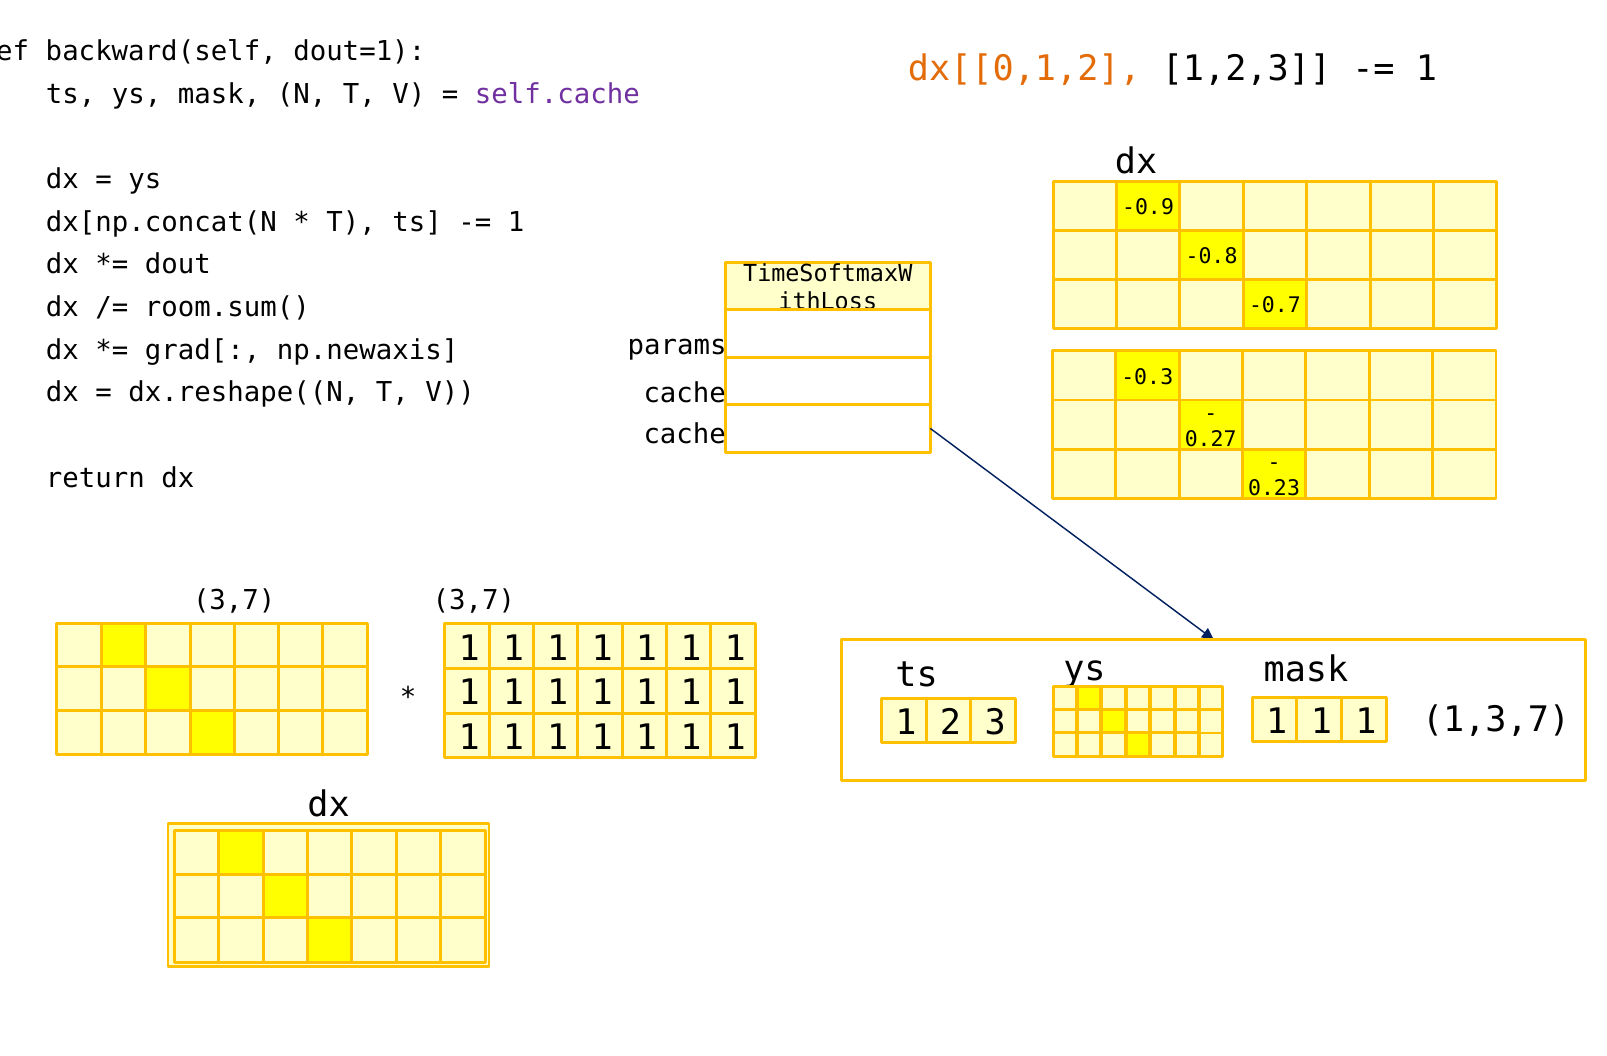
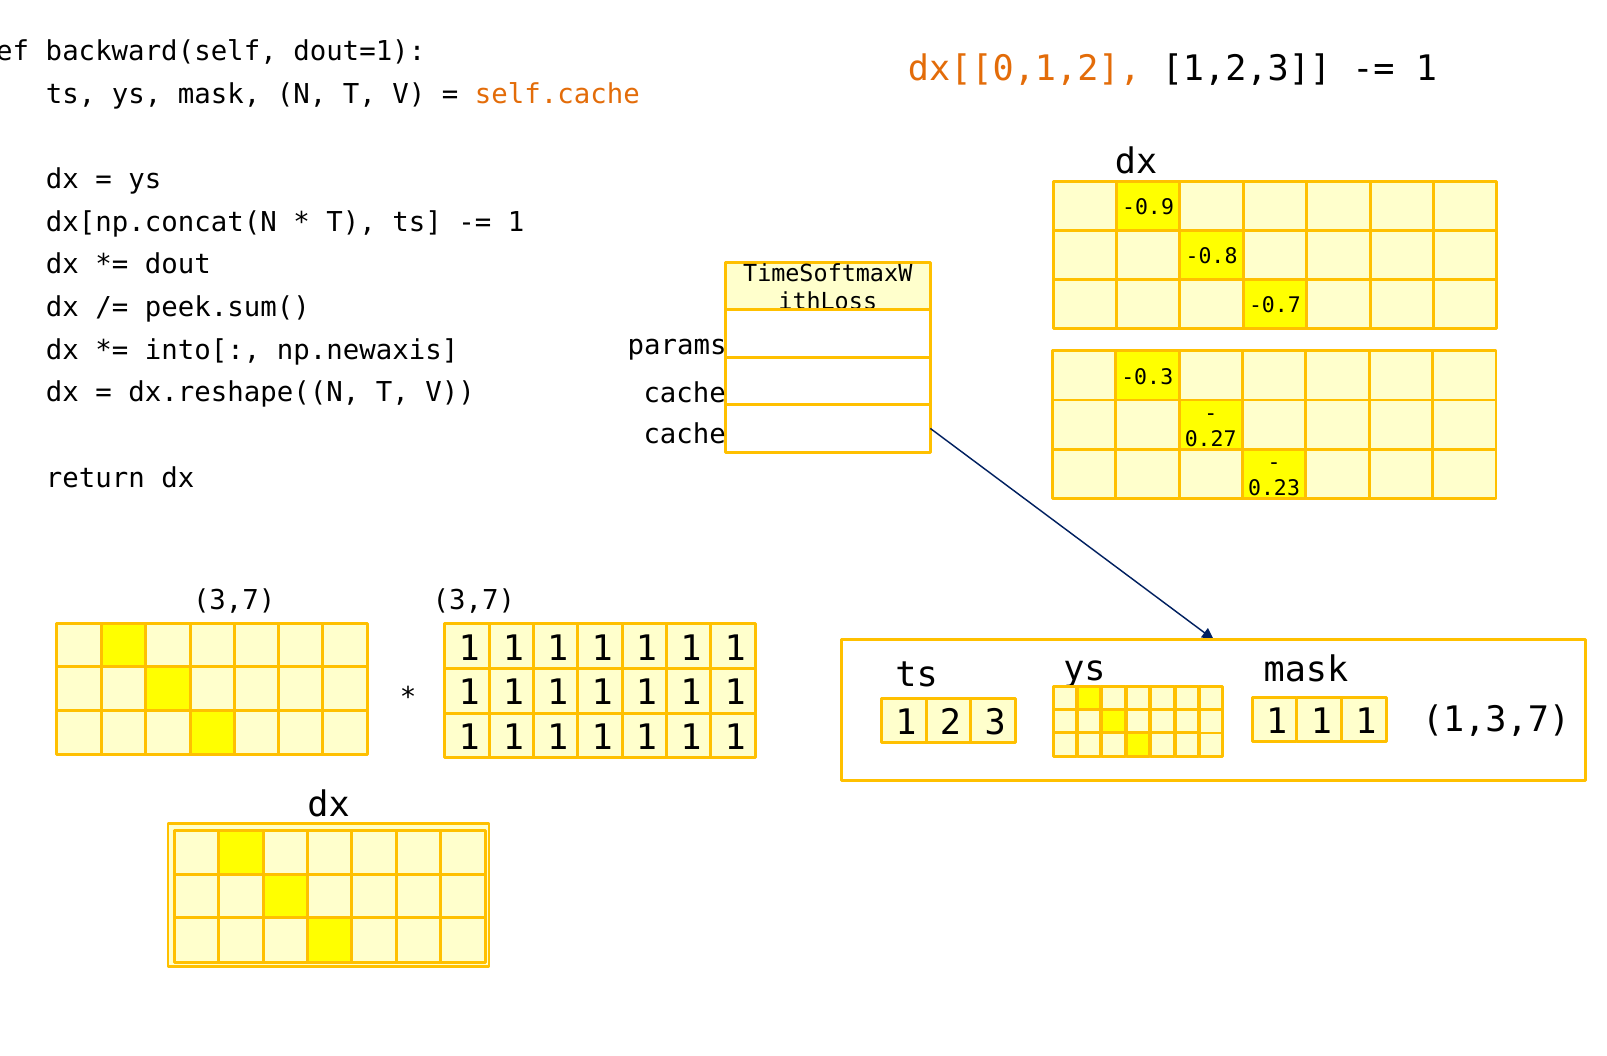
self.cache colour: purple -> orange
room.sum(: room.sum( -> peek.sum(
grad[: grad[ -> into[
